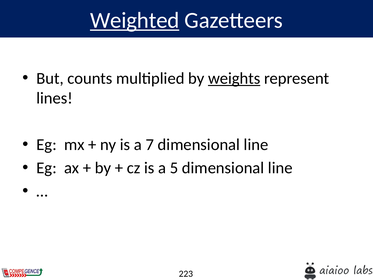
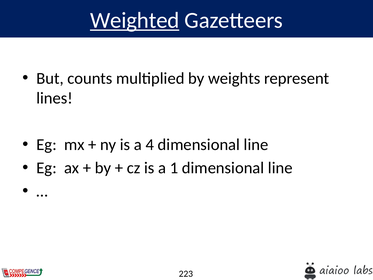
weights underline: present -> none
7: 7 -> 4
5: 5 -> 1
